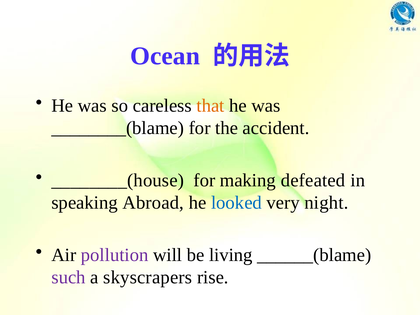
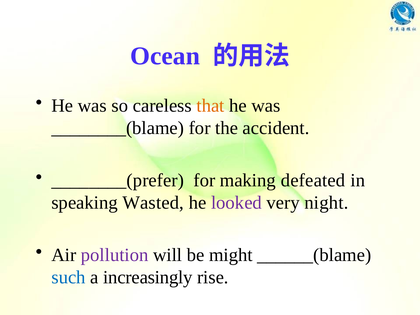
________(house: ________(house -> ________(prefer
Abroad: Abroad -> Wasted
looked colour: blue -> purple
living: living -> might
such colour: purple -> blue
skyscrapers: skyscrapers -> increasingly
